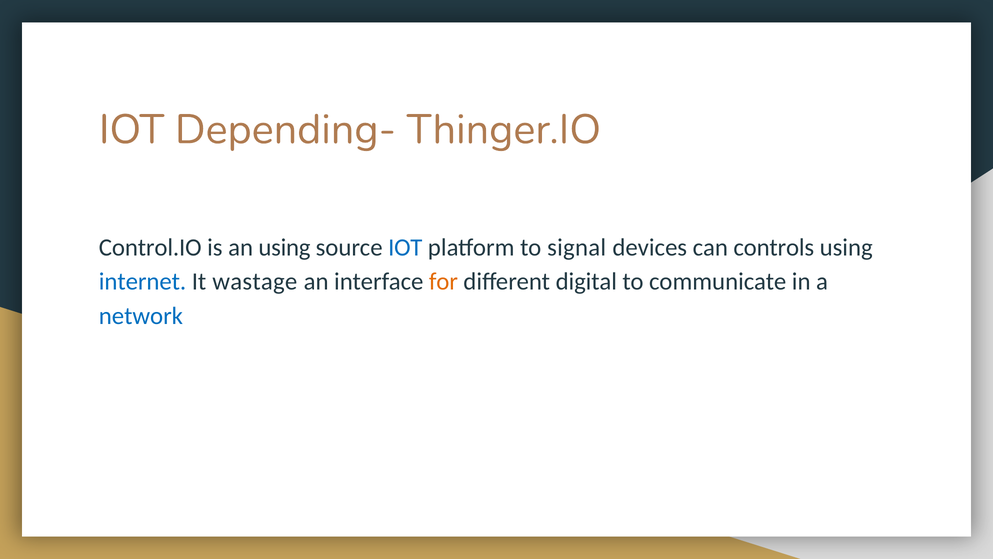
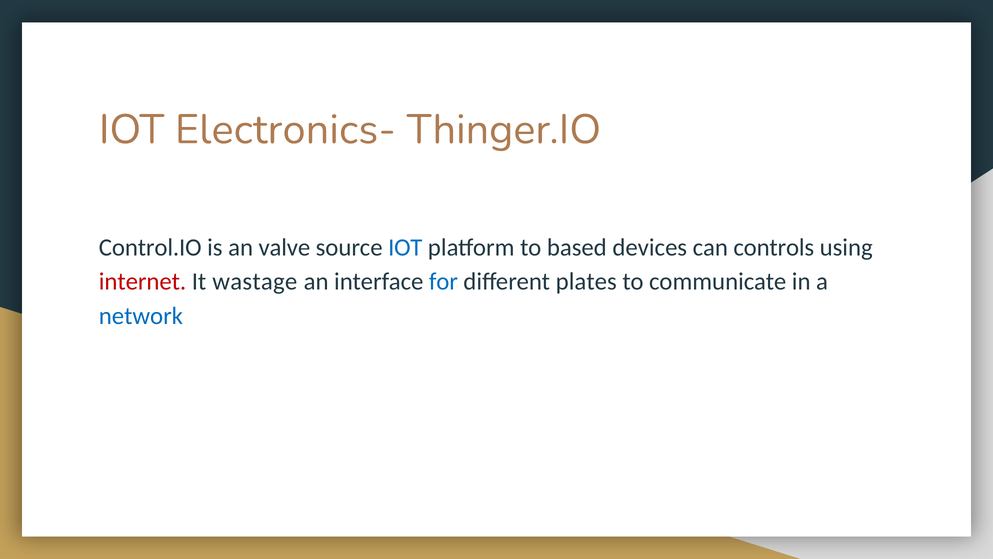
Depending-: Depending- -> Electronics-
an using: using -> valve
signal: signal -> based
internet colour: blue -> red
for colour: orange -> blue
digital: digital -> plates
